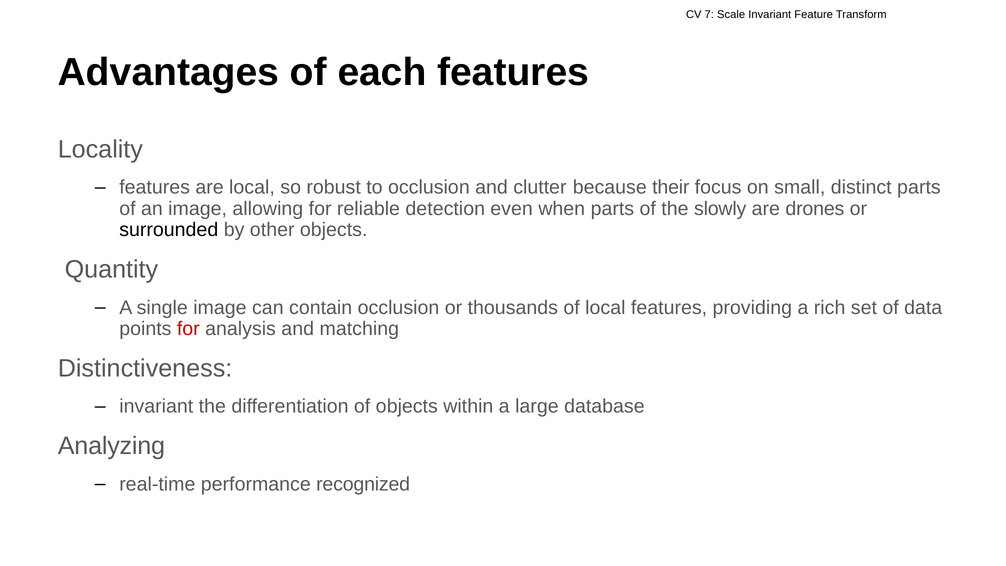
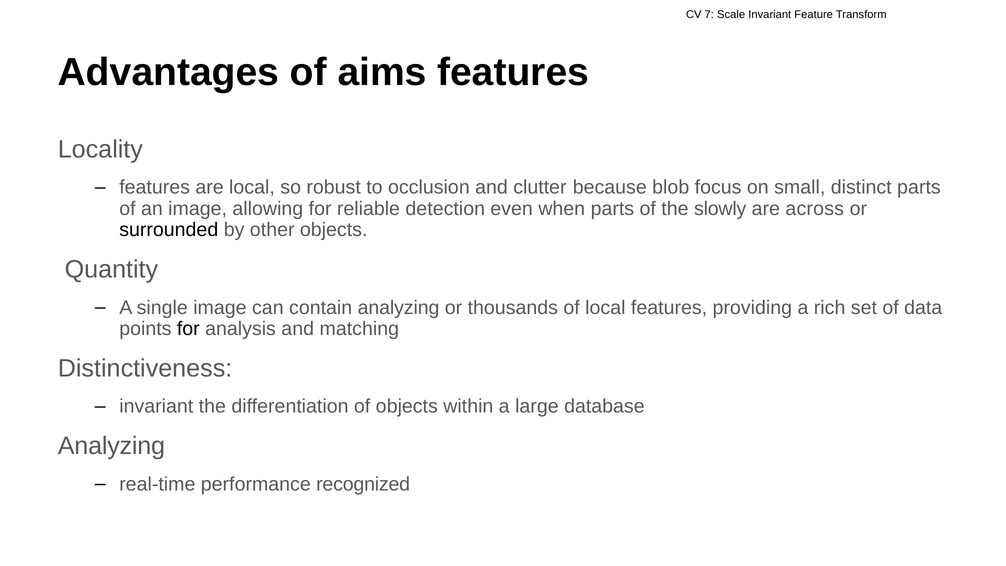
each: each -> aims
their: their -> blob
drones: drones -> across
contain occlusion: occlusion -> analyzing
for at (188, 329) colour: red -> black
